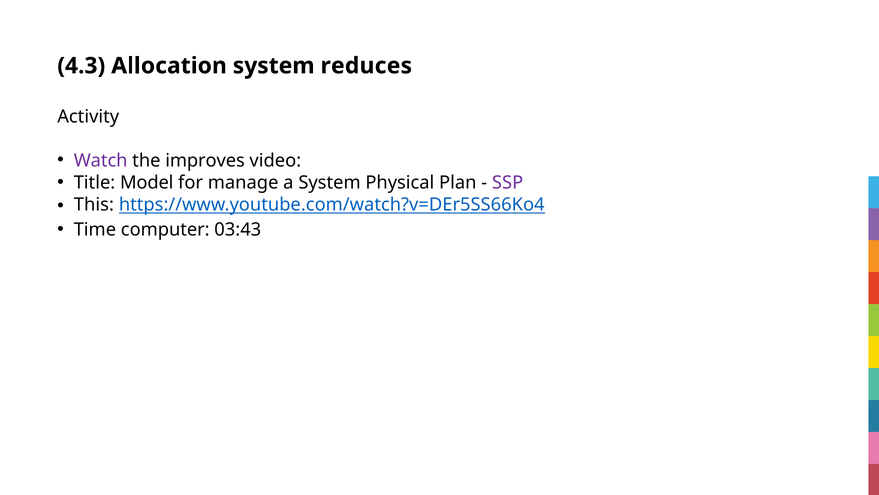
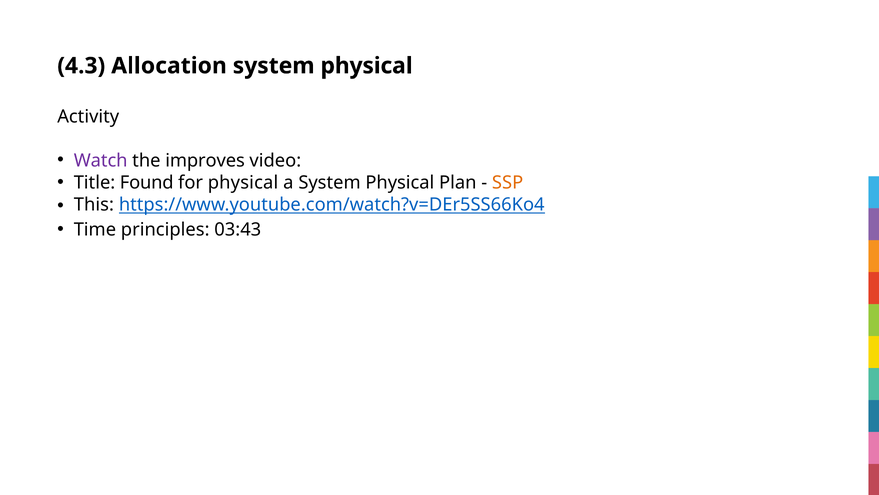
reduces at (366, 66): reduces -> physical
Model: Model -> Found
for manage: manage -> physical
SSP colour: purple -> orange
computer: computer -> principles
